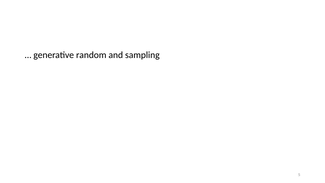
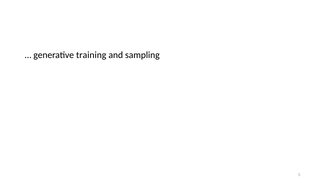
random: random -> training
